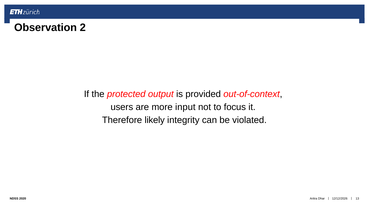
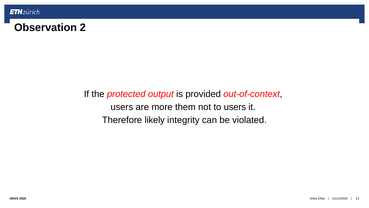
input: input -> them
to focus: focus -> users
